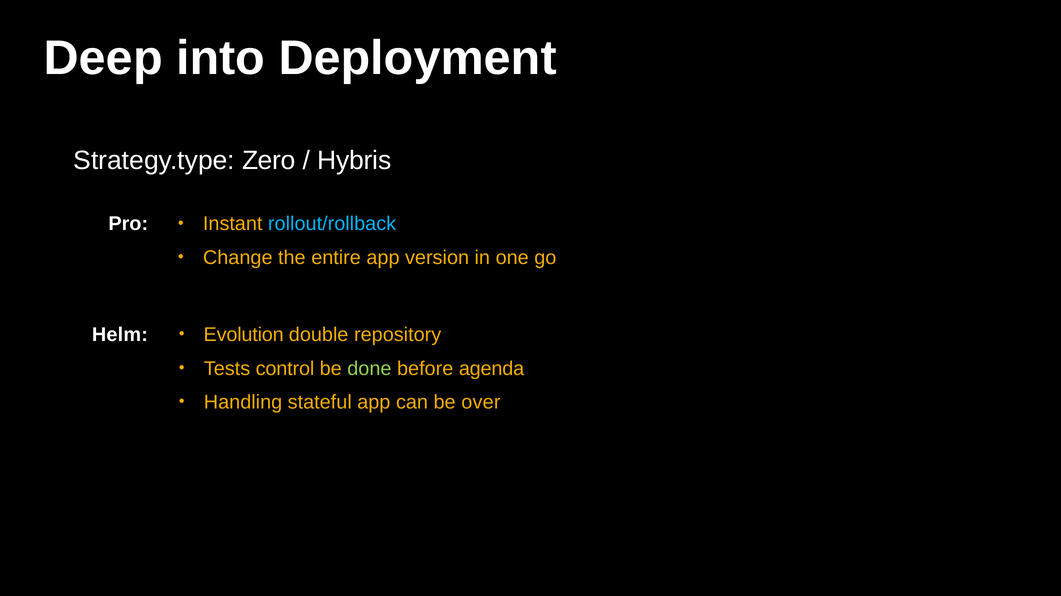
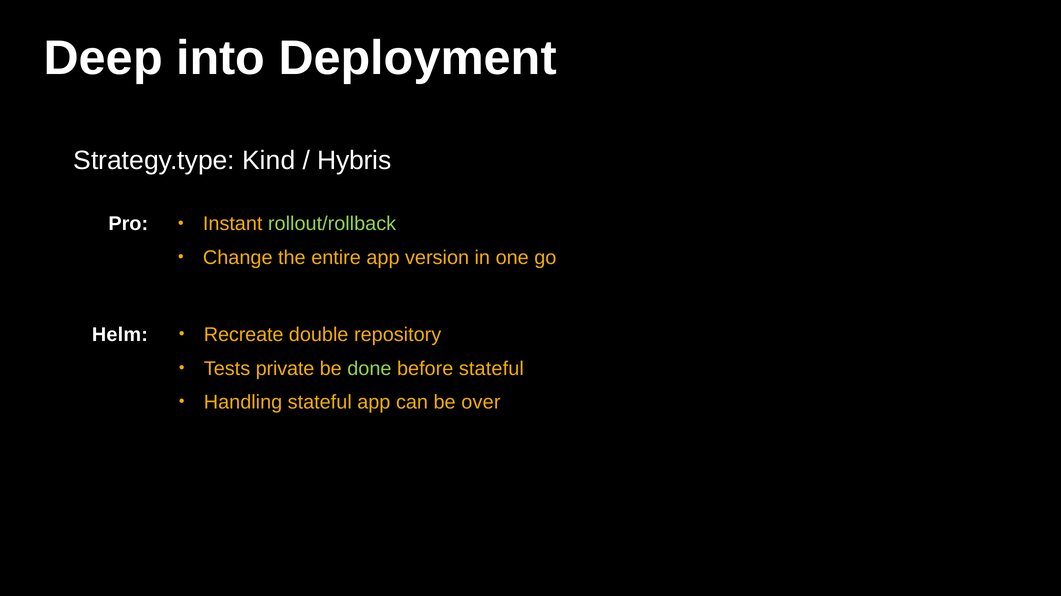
Zero: Zero -> Kind
rollout/rollback colour: light blue -> light green
Evolution: Evolution -> Recreate
control: control -> private
before agenda: agenda -> stateful
